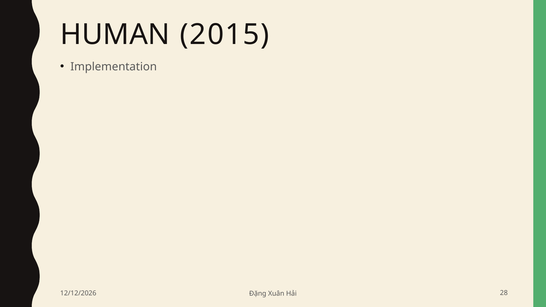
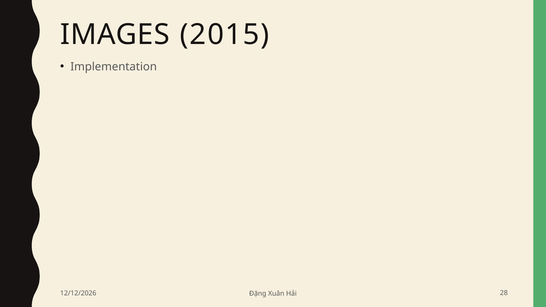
HUMAN: HUMAN -> IMAGES
